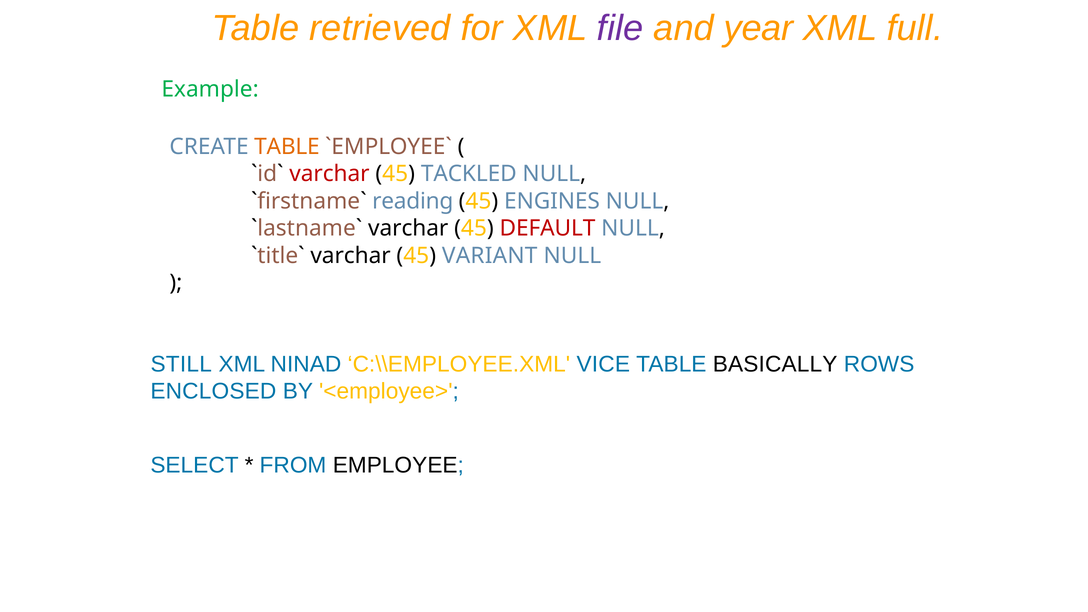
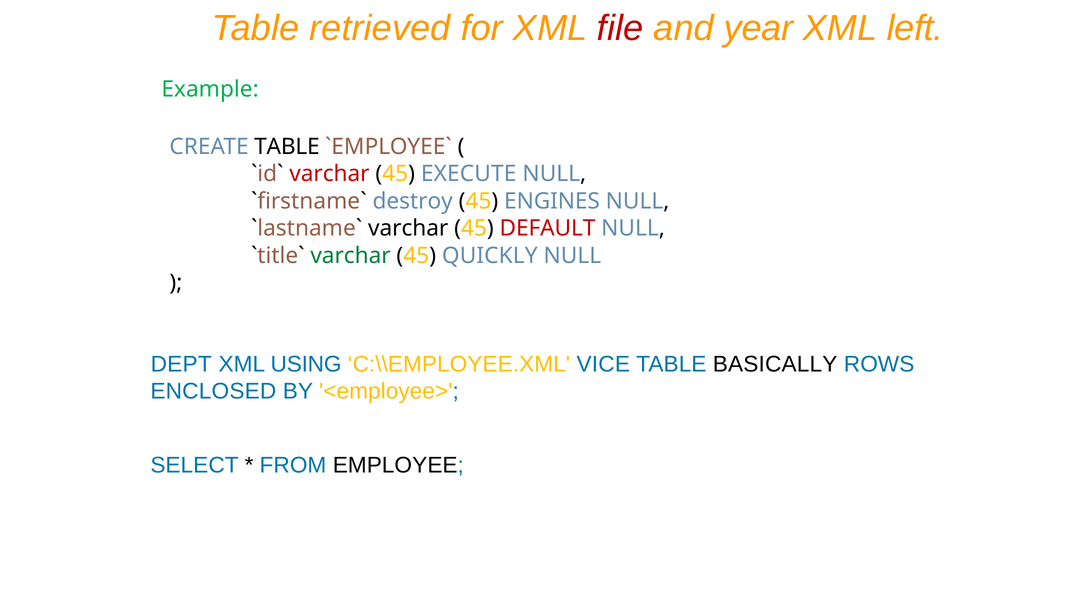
file colour: purple -> red
full: full -> left
TABLE at (287, 147) colour: orange -> black
TACKLED: TACKLED -> EXECUTE
reading: reading -> destroy
varchar at (351, 256) colour: black -> green
VARIANT: VARIANT -> QUICKLY
STILL: STILL -> DEPT
NINAD: NINAD -> USING
